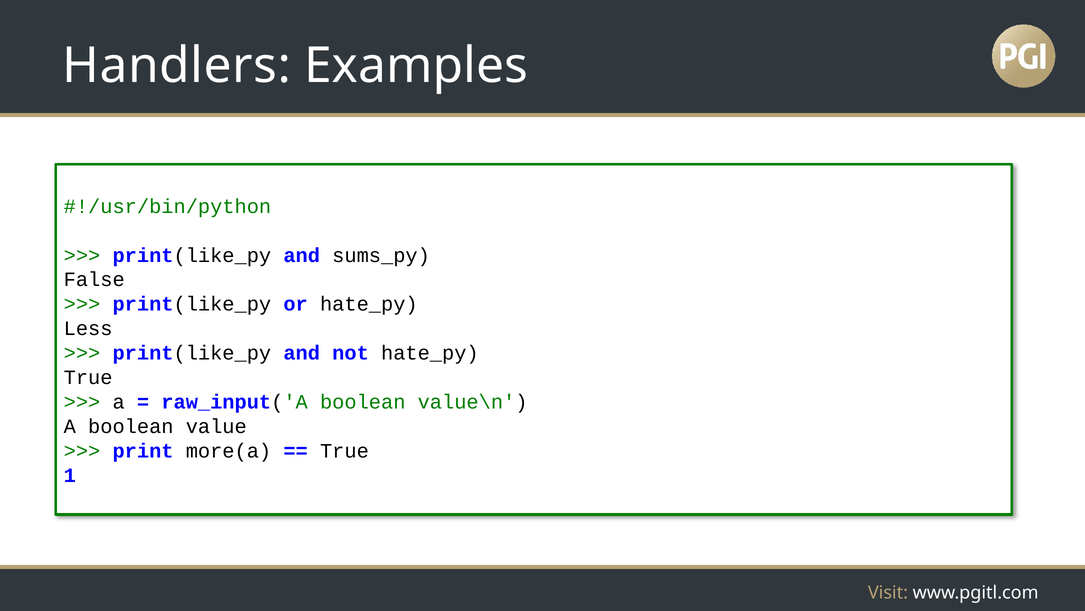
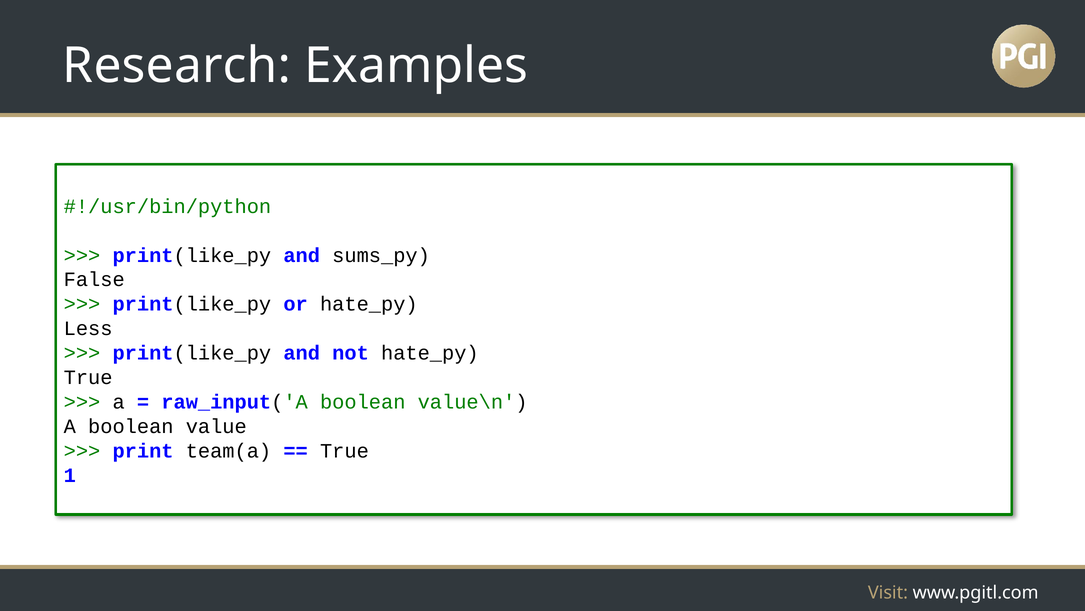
Handlers: Handlers -> Research
more(a: more(a -> team(a
